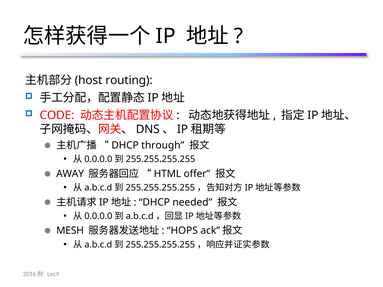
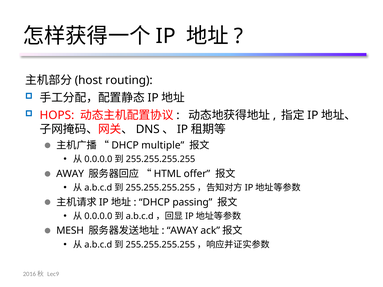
CODE: CODE -> HOPS
through: through -> multiple
needed: needed -> passing
HOPS at (182, 231): HOPS -> AWAY
